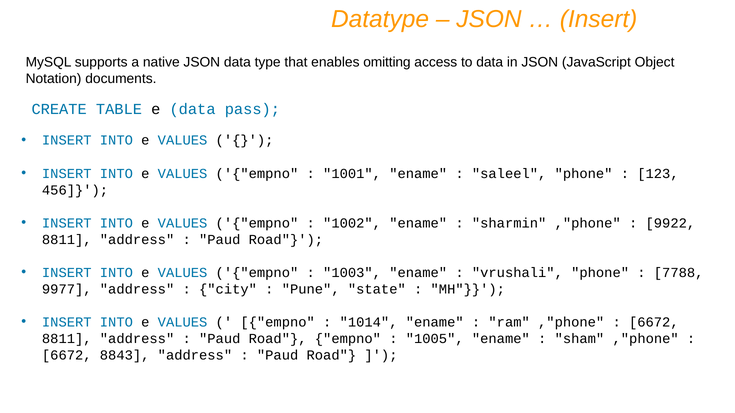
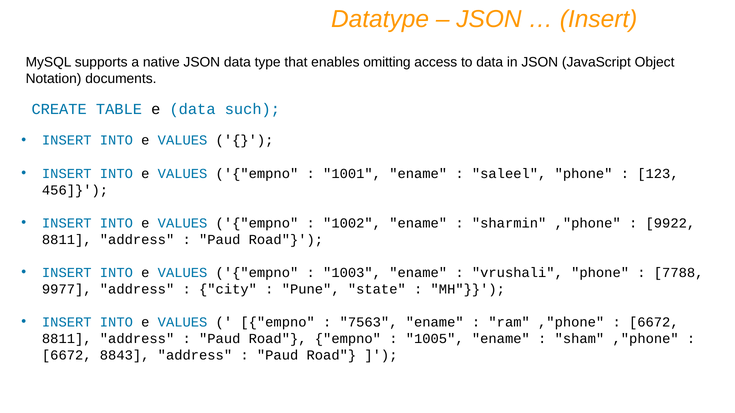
pass: pass -> such
1014: 1014 -> 7563
